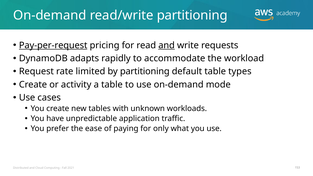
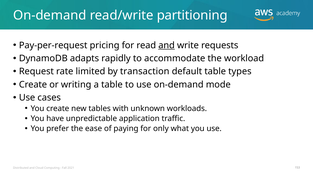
Pay-per-request underline: present -> none
by partitioning: partitioning -> transaction
activity: activity -> writing
